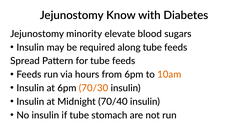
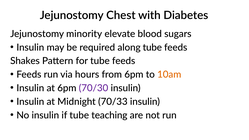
Know: Know -> Chest
Spread: Spread -> Shakes
70/30 colour: orange -> purple
70/40: 70/40 -> 70/33
stomach: stomach -> teaching
